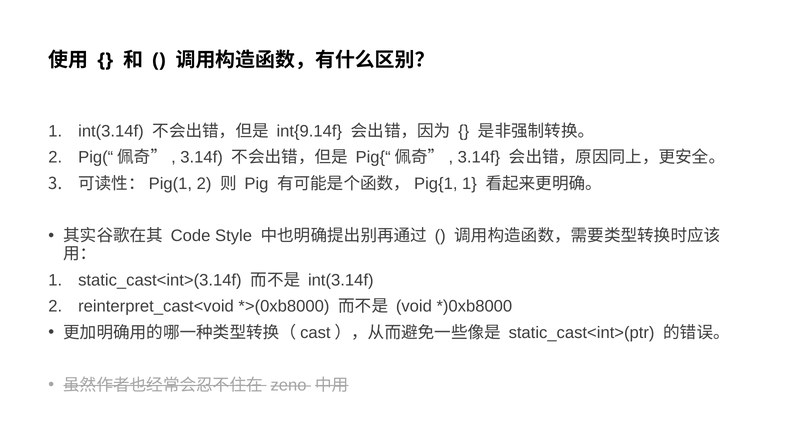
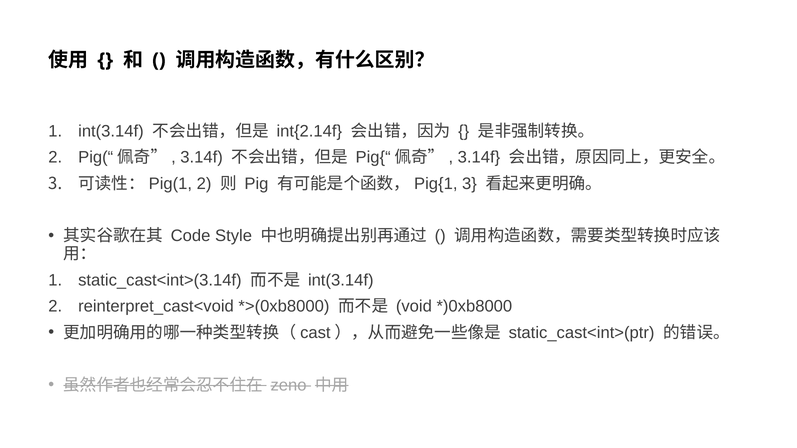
int{9.14f: int{9.14f -> int{2.14f
1 at (469, 184): 1 -> 3
